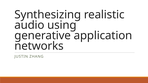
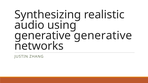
generative application: application -> generative
